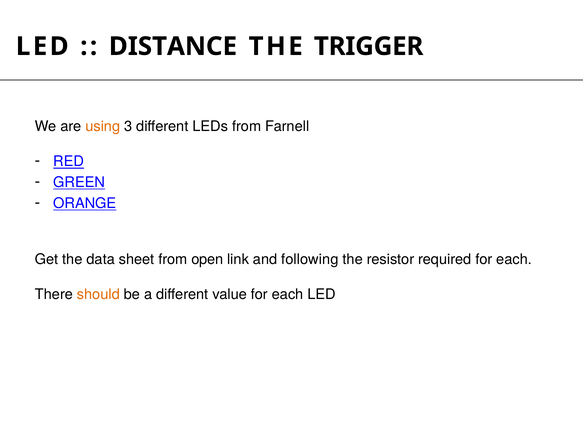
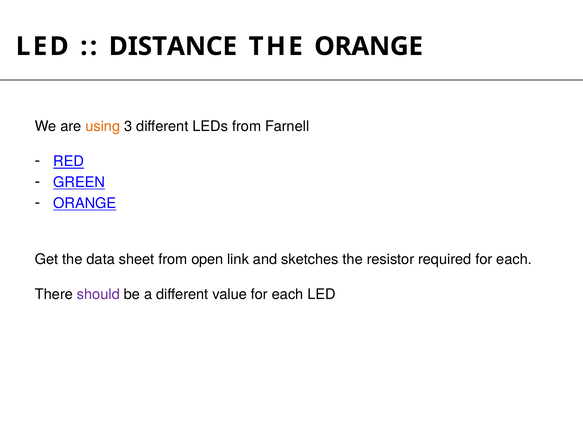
THE TRIGGER: TRIGGER -> ORANGE
following: following -> sketches
should colour: orange -> purple
